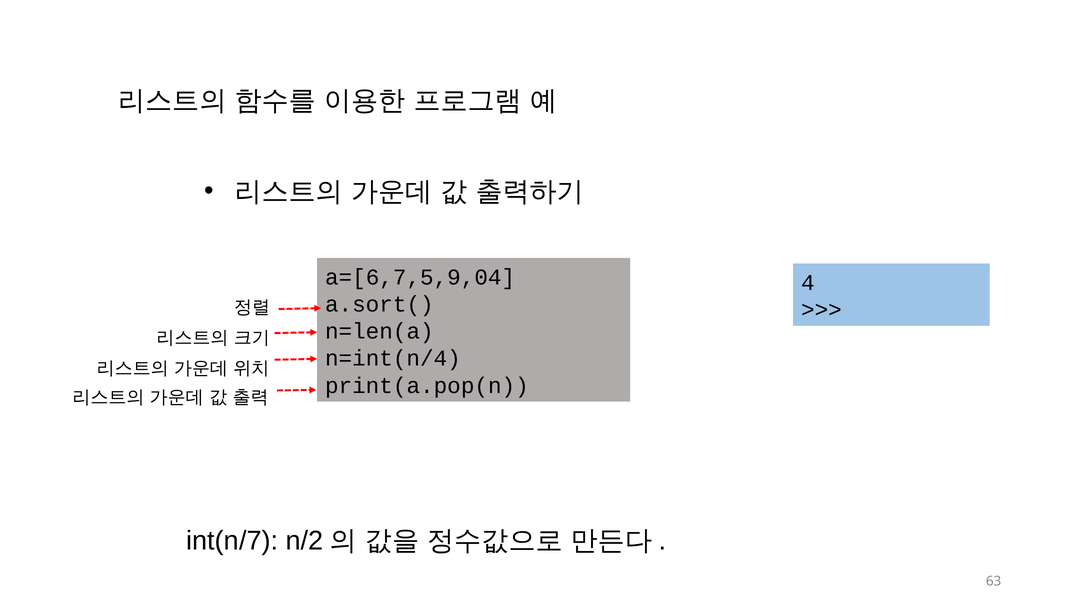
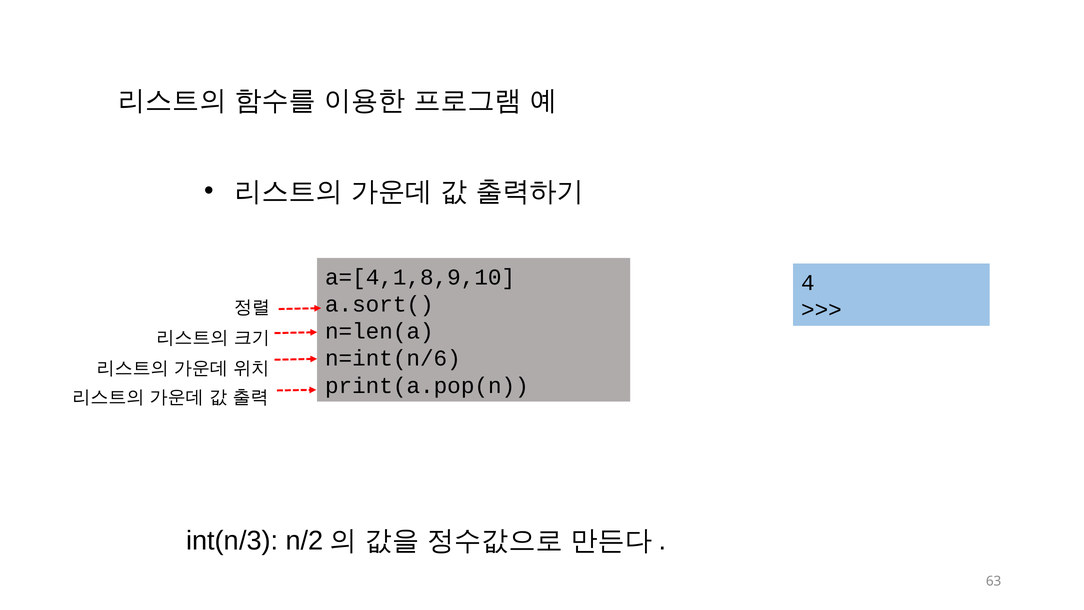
a=[6,7,5,9,04: a=[6,7,5,9,04 -> a=[4,1,8,9,10
n=int(n/4: n=int(n/4 -> n=int(n/6
int(n/7: int(n/7 -> int(n/3
